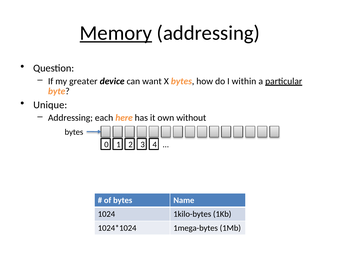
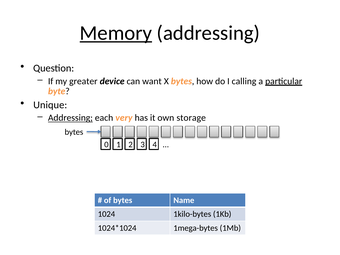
within: within -> calling
Addressing at (70, 118) underline: none -> present
here: here -> very
without: without -> storage
